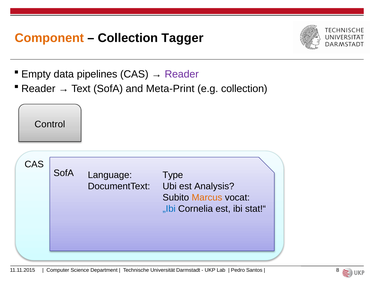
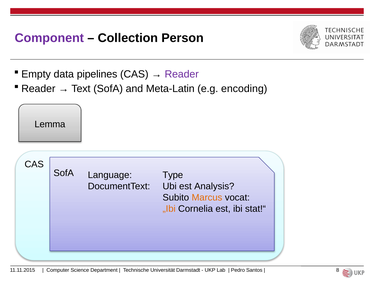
Component colour: orange -> purple
Tagger: Tagger -> Person
Meta-Print: Meta-Print -> Meta-Latin
e.g collection: collection -> encoding
Control: Control -> Lemma
„Ibi colour: blue -> orange
